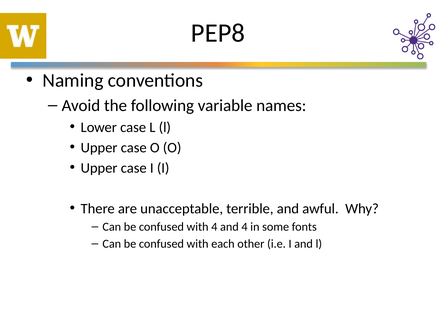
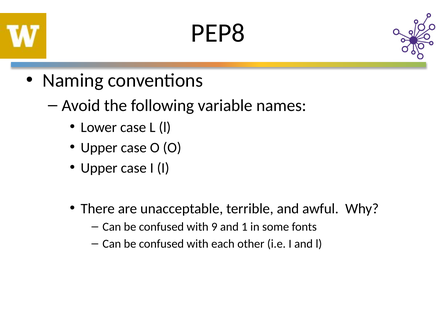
with 4: 4 -> 9
and 4: 4 -> 1
